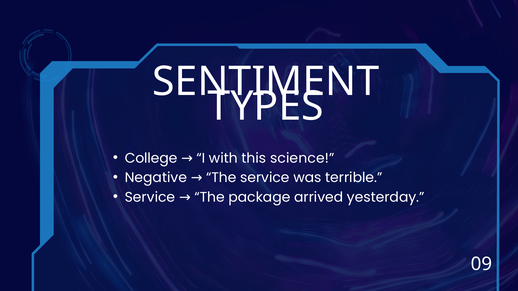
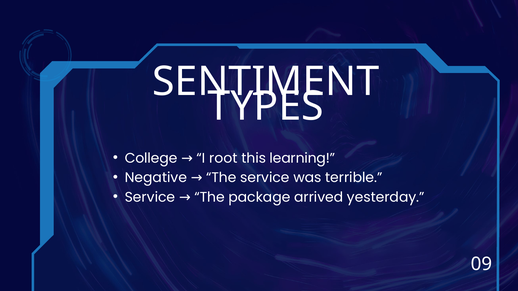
with: with -> root
science: science -> learning
